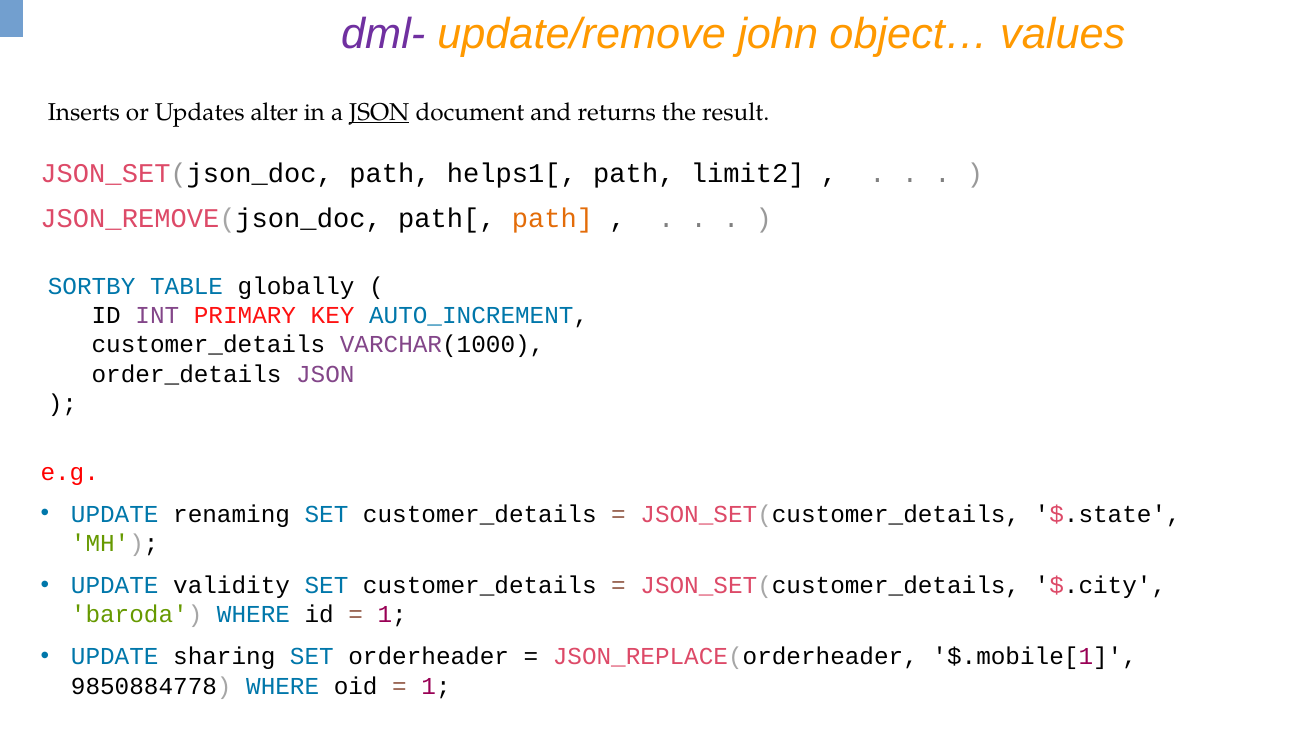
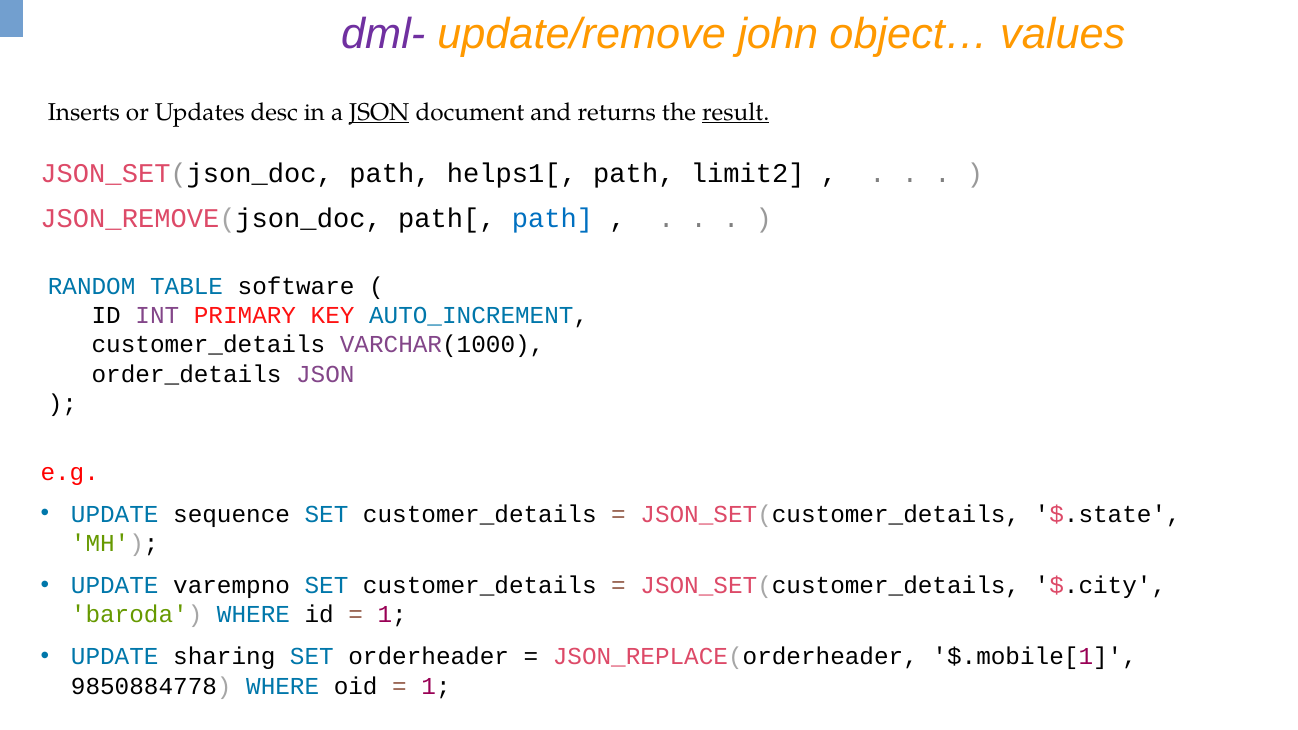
alter: alter -> desc
result underline: none -> present
path at (553, 219) colour: orange -> blue
SORTBY: SORTBY -> RANDOM
globally: globally -> software
renaming: renaming -> sequence
validity: validity -> varempno
